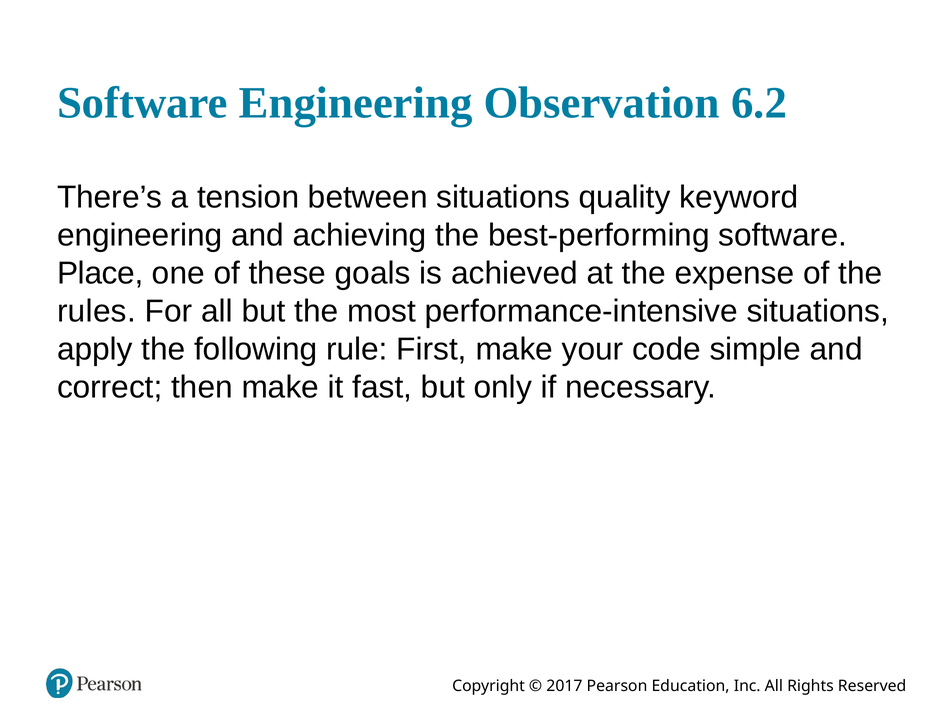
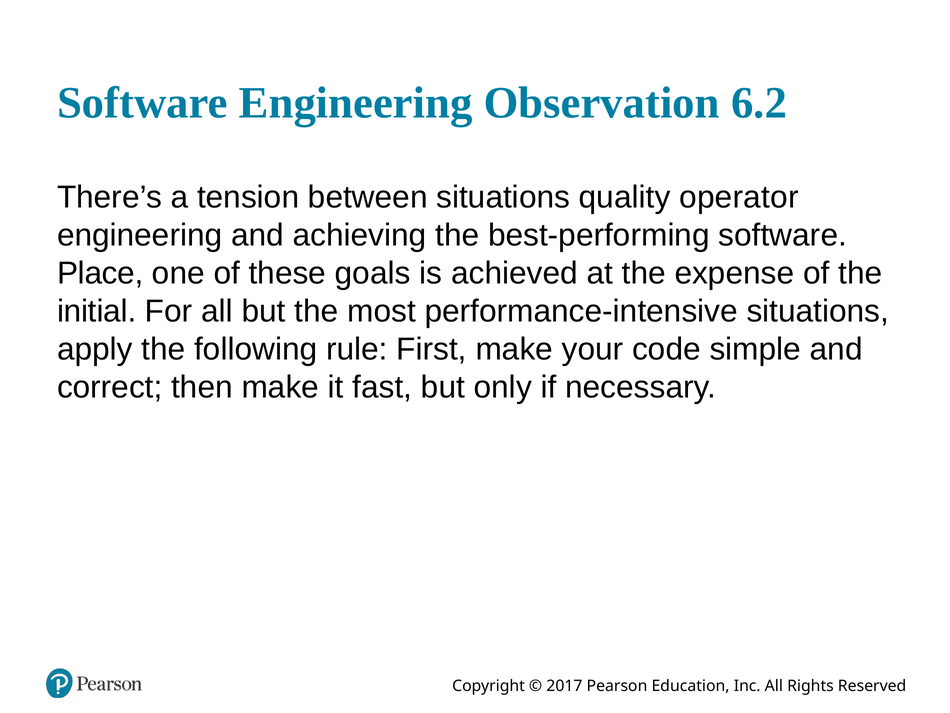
keyword: keyword -> operator
rules: rules -> initial
